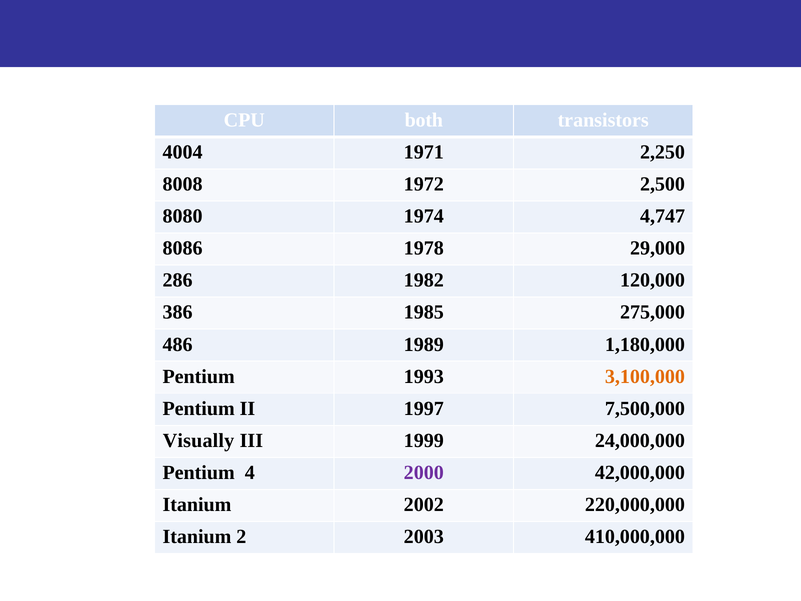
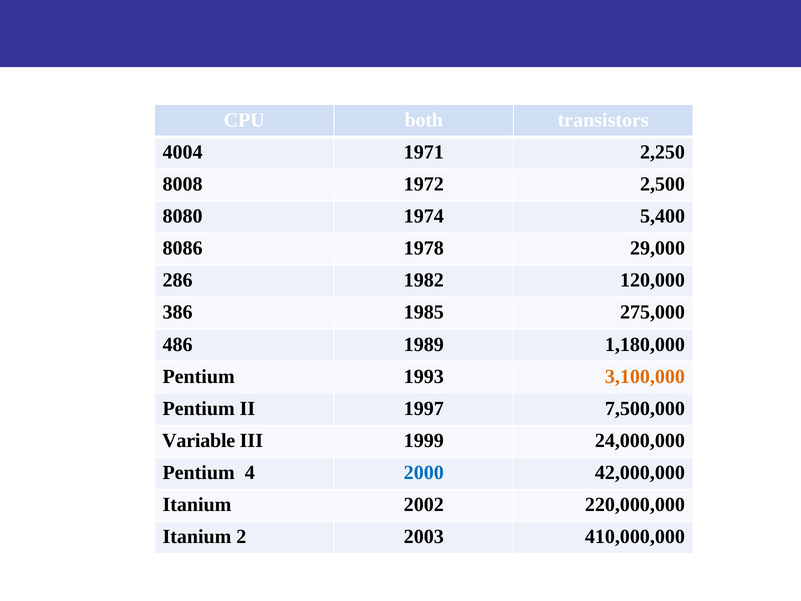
4,747: 4,747 -> 5,400
Visually: Visually -> Variable
2000 colour: purple -> blue
